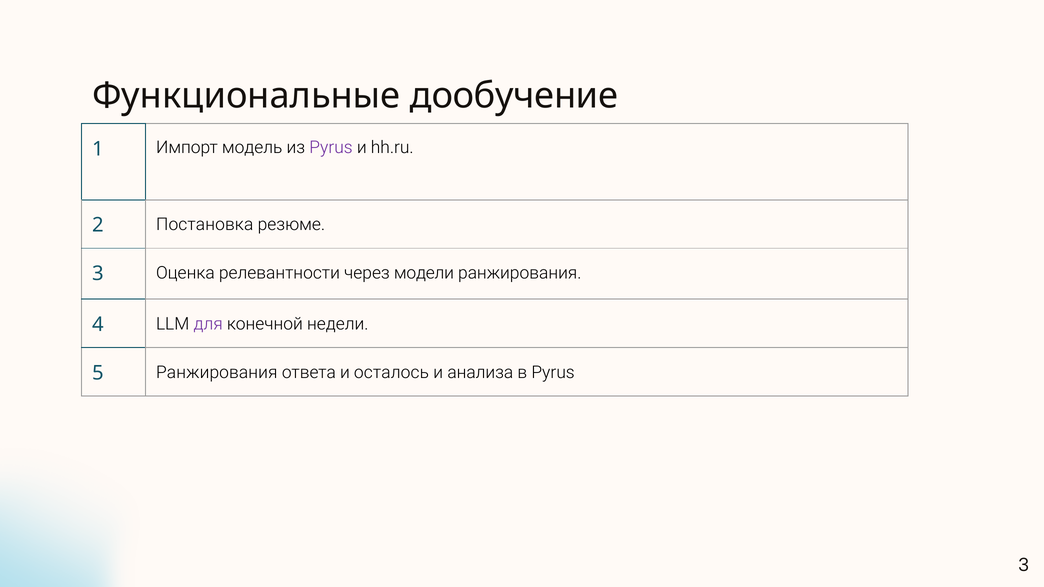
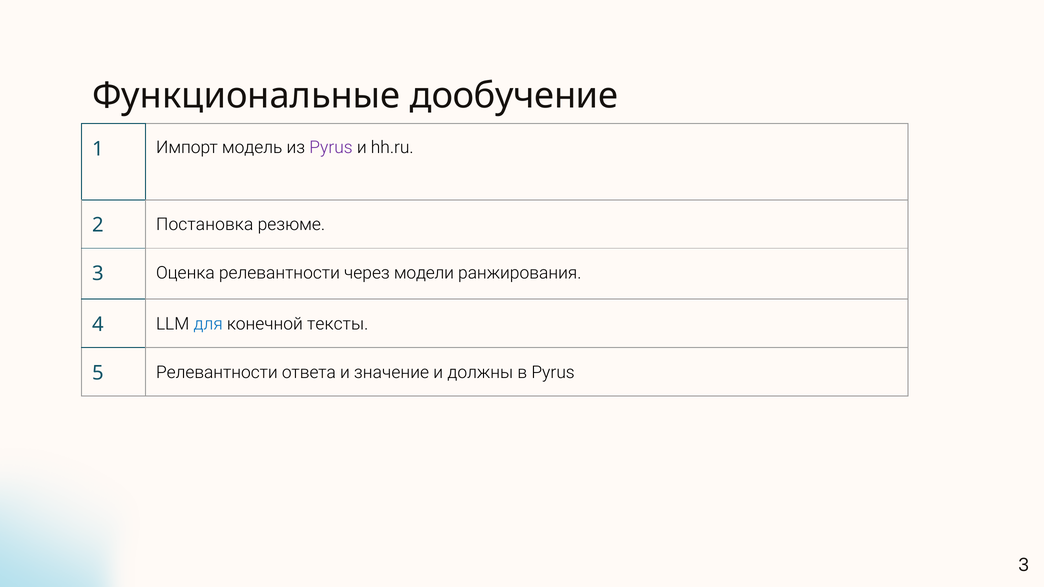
для colour: purple -> blue
недели: недели -> тексты
5 Ранжирования: Ранжирования -> Релевантности
осталось: осталось -> значение
анализа: анализа -> должны
